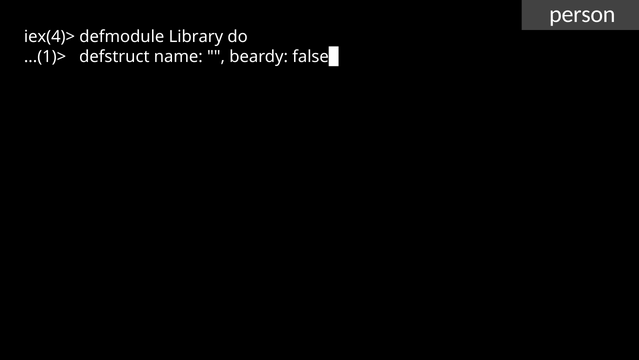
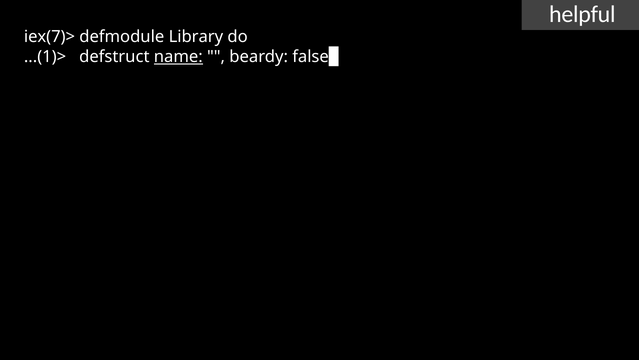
person: person -> helpful
iex(4)>: iex(4)> -> iex(7)>
name underline: none -> present
